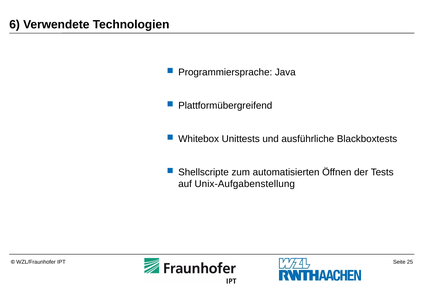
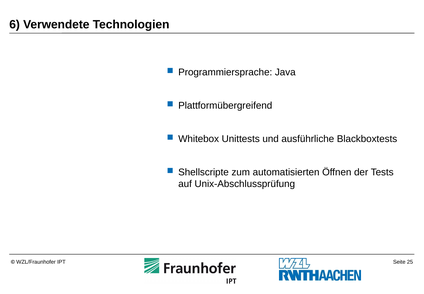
Unix-Aufgabenstellung: Unix-Aufgabenstellung -> Unix-Abschlussprüfung
